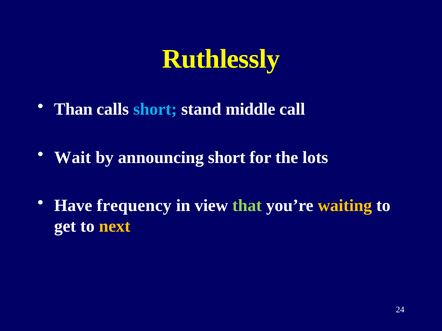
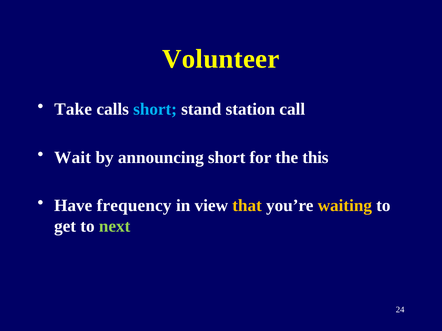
Ruthlessly: Ruthlessly -> Volunteer
Than: Than -> Take
middle: middle -> station
lots: lots -> this
that colour: light green -> yellow
next colour: yellow -> light green
